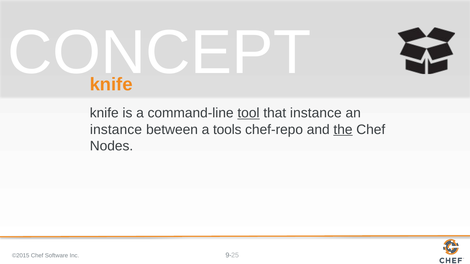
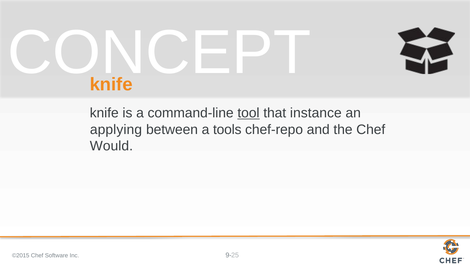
instance at (116, 130): instance -> applying
the underline: present -> none
Nodes: Nodes -> Would
